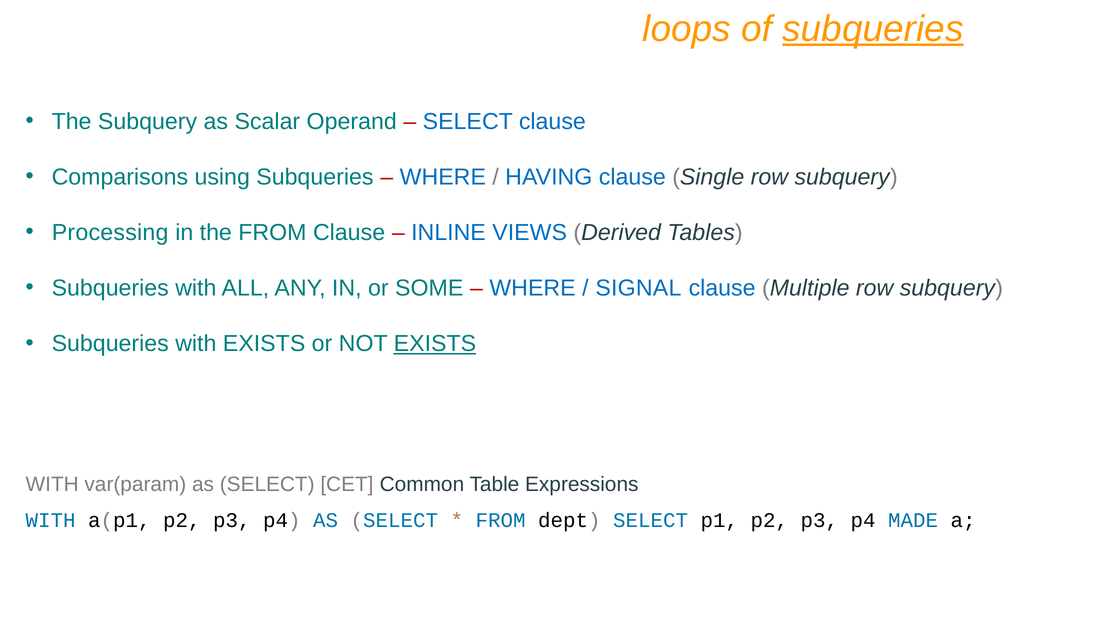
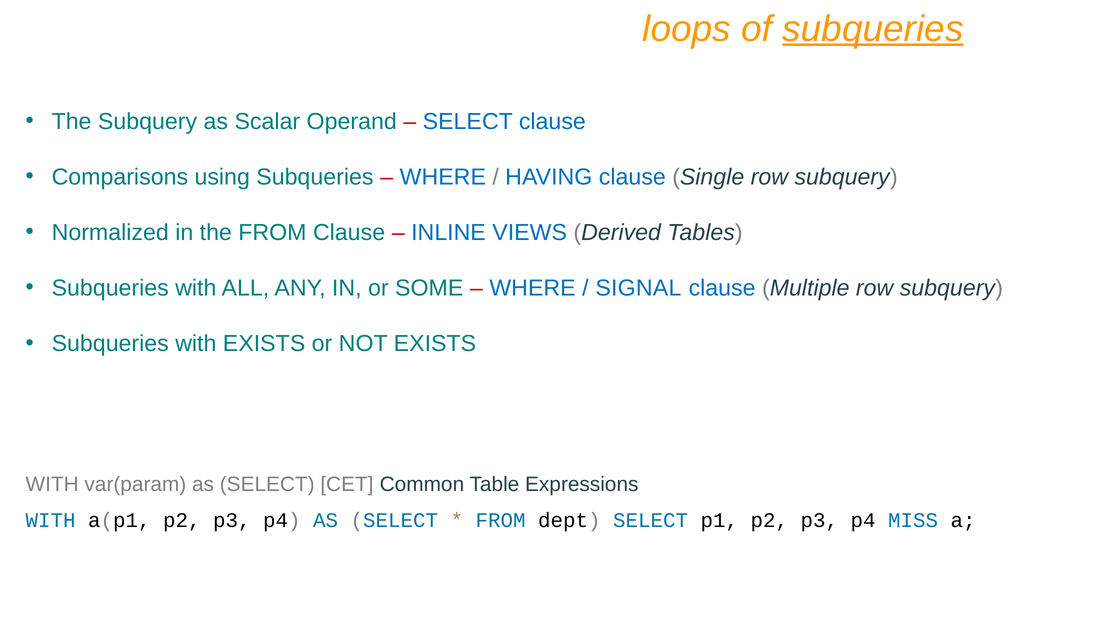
Processing: Processing -> Normalized
EXISTS at (435, 344) underline: present -> none
MADE: MADE -> MISS
